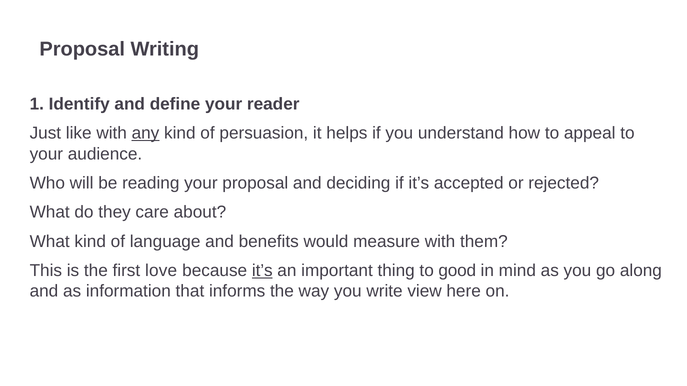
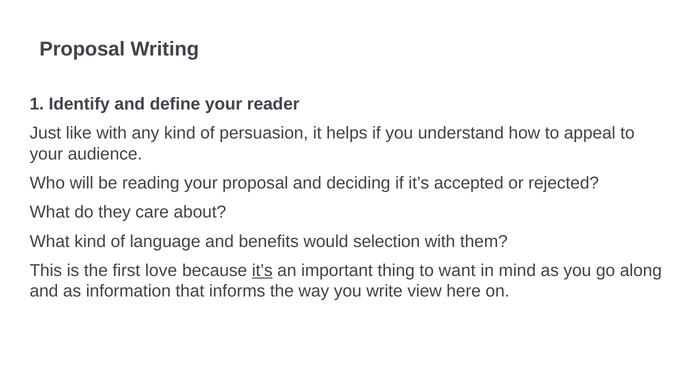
any underline: present -> none
measure: measure -> selection
good: good -> want
